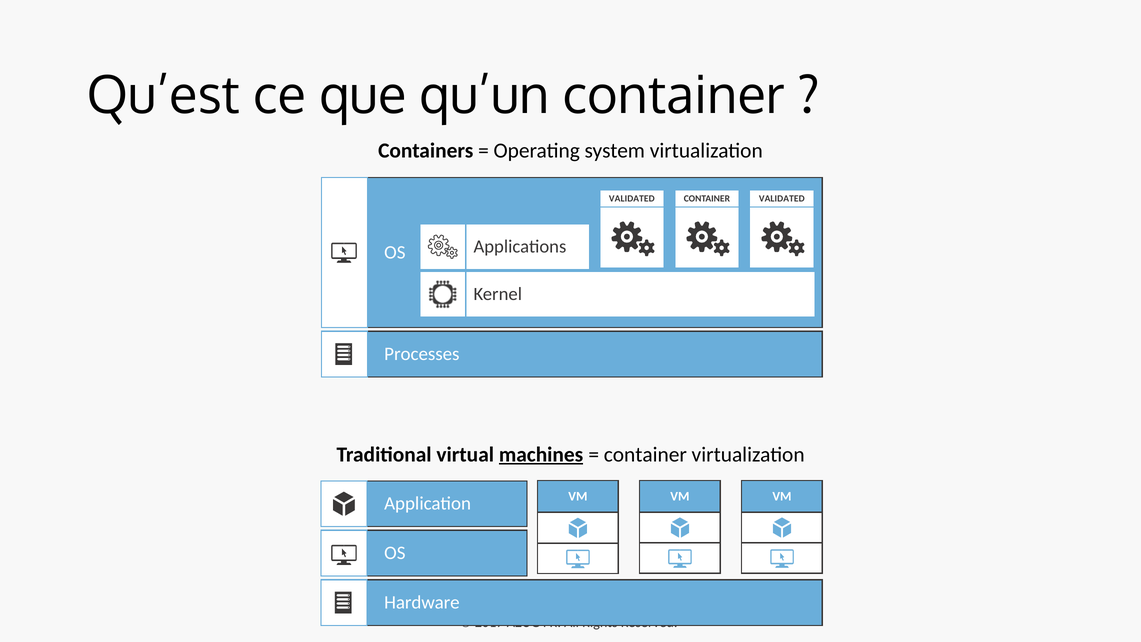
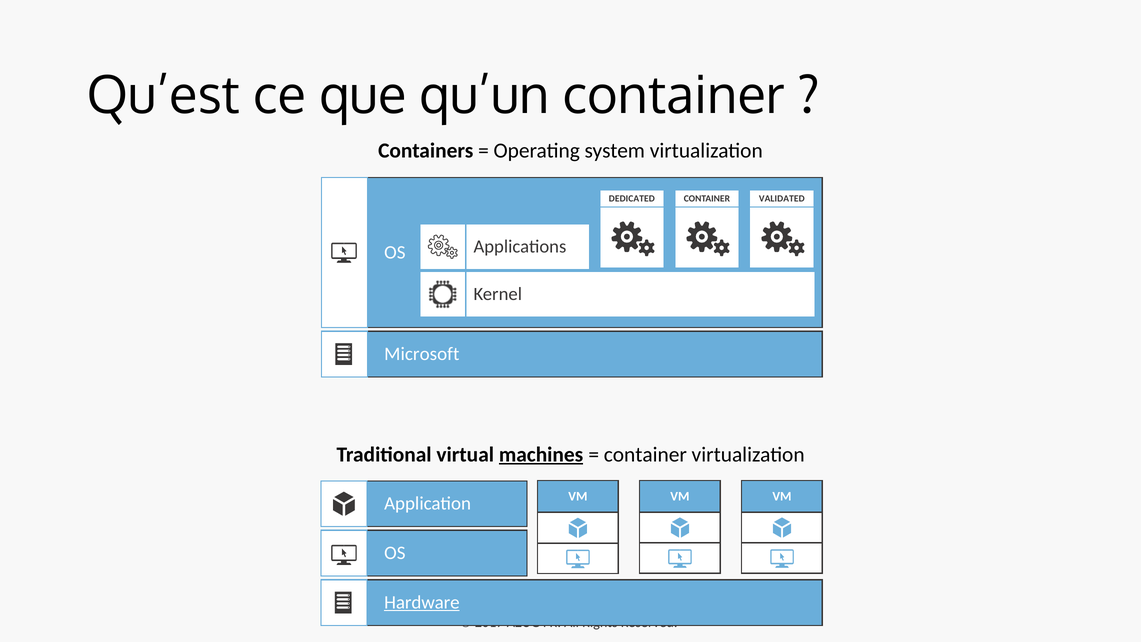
VALIDATED at (632, 198): VALIDATED -> DEDICATED
Processes: Processes -> Microsoft
Hardware underline: none -> present
